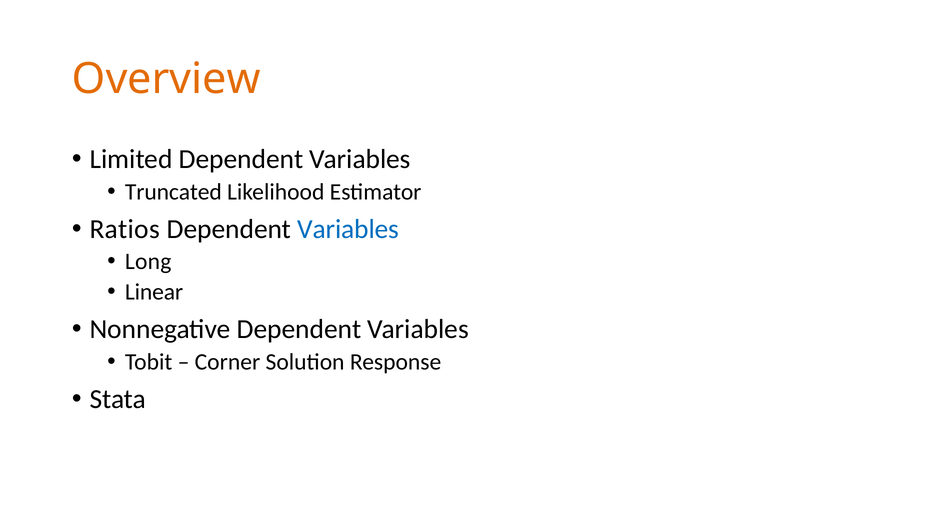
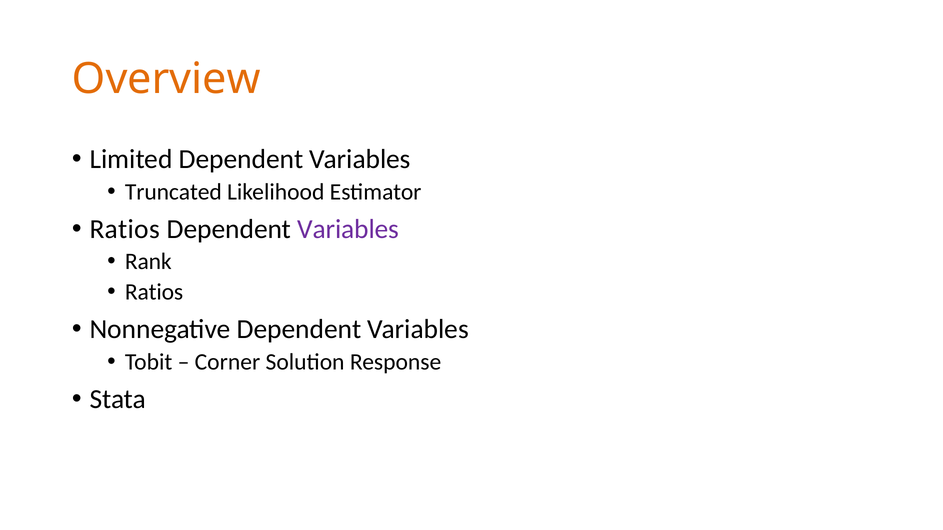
Variables at (348, 229) colour: blue -> purple
Long: Long -> Rank
Linear at (154, 292): Linear -> Ratios
